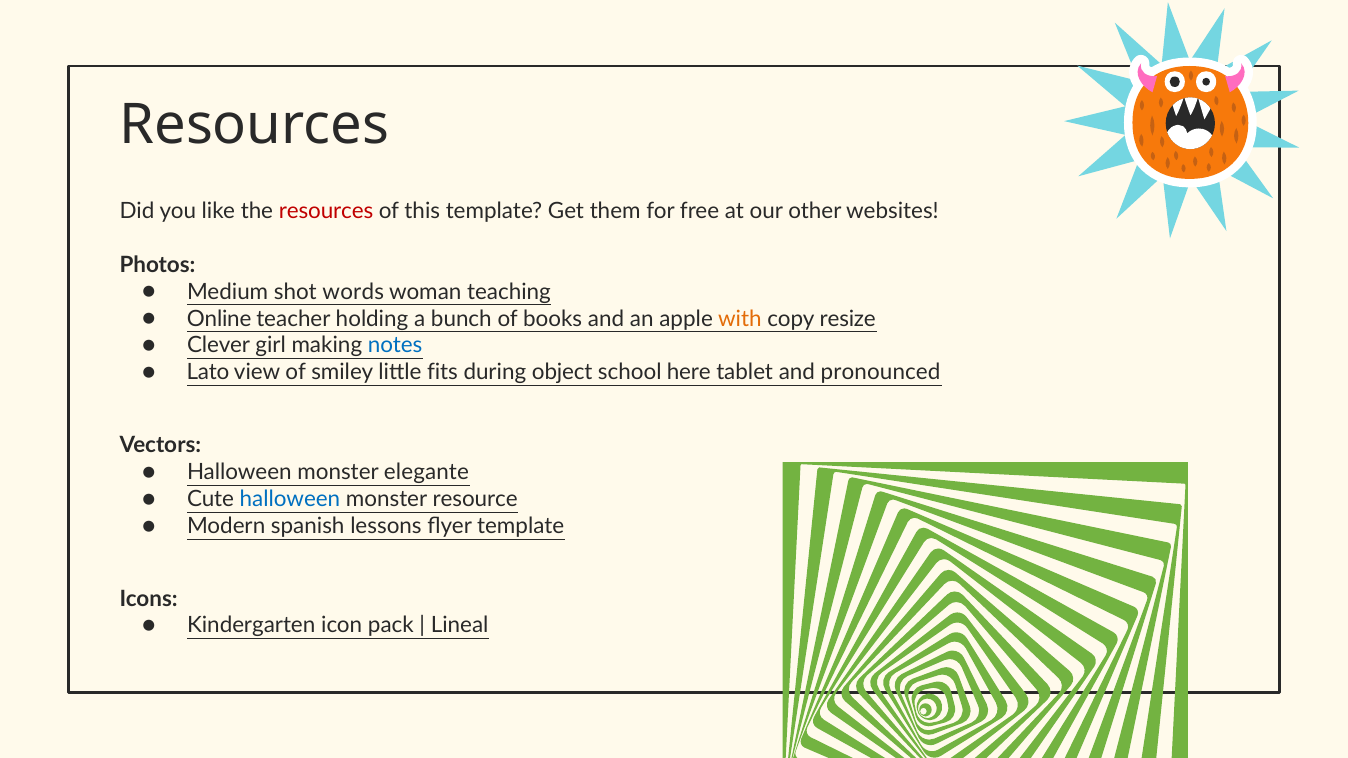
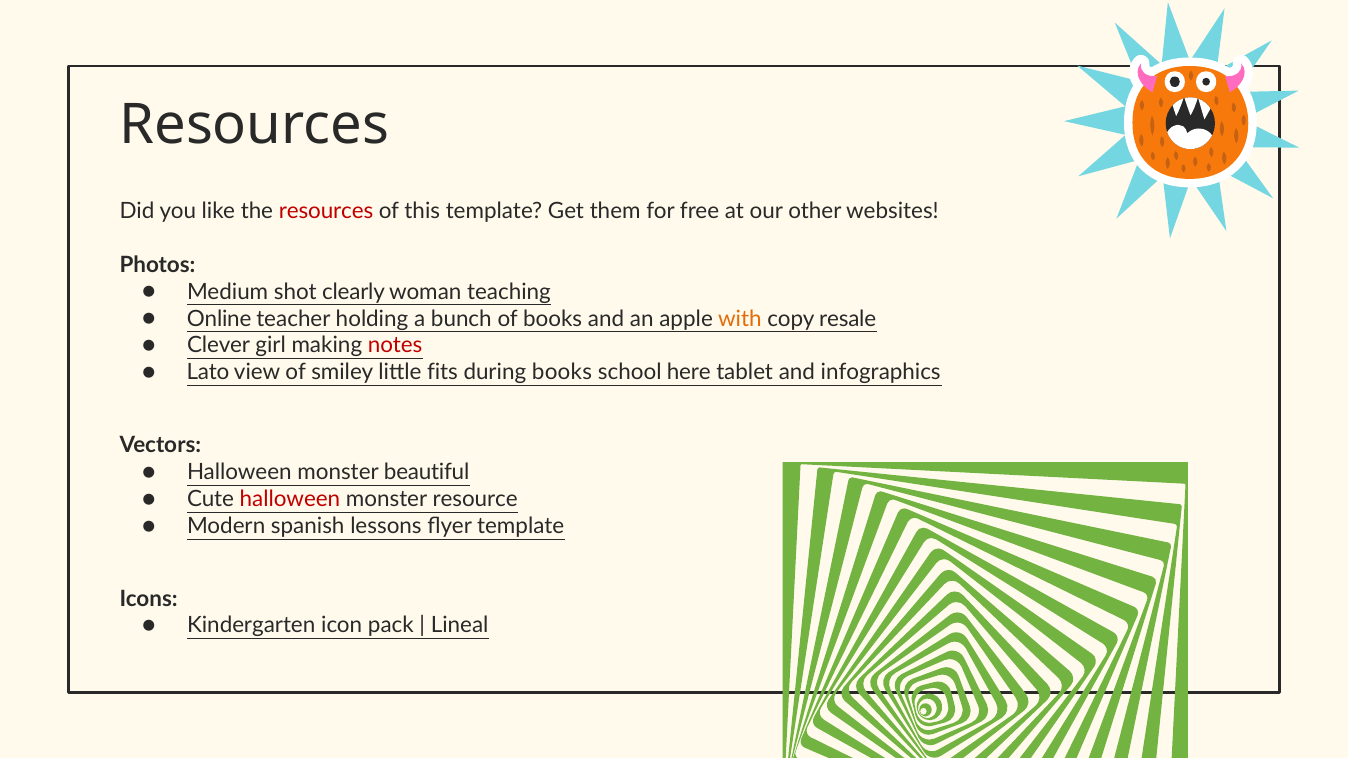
words: words -> clearly
resize: resize -> resale
notes colour: blue -> red
during object: object -> books
pronounced: pronounced -> infographics
elegante: elegante -> beautiful
halloween at (290, 499) colour: blue -> red
